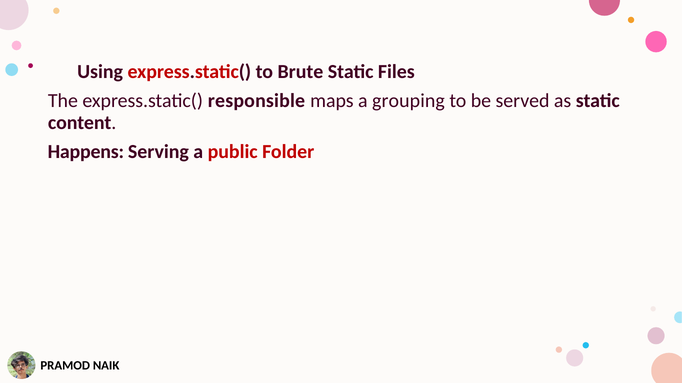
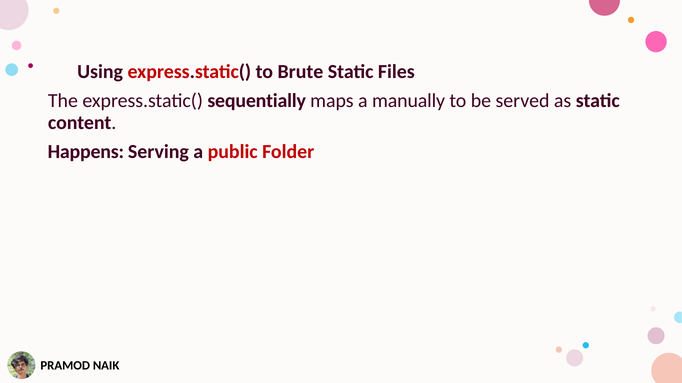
responsible: responsible -> sequentially
grouping: grouping -> manually
